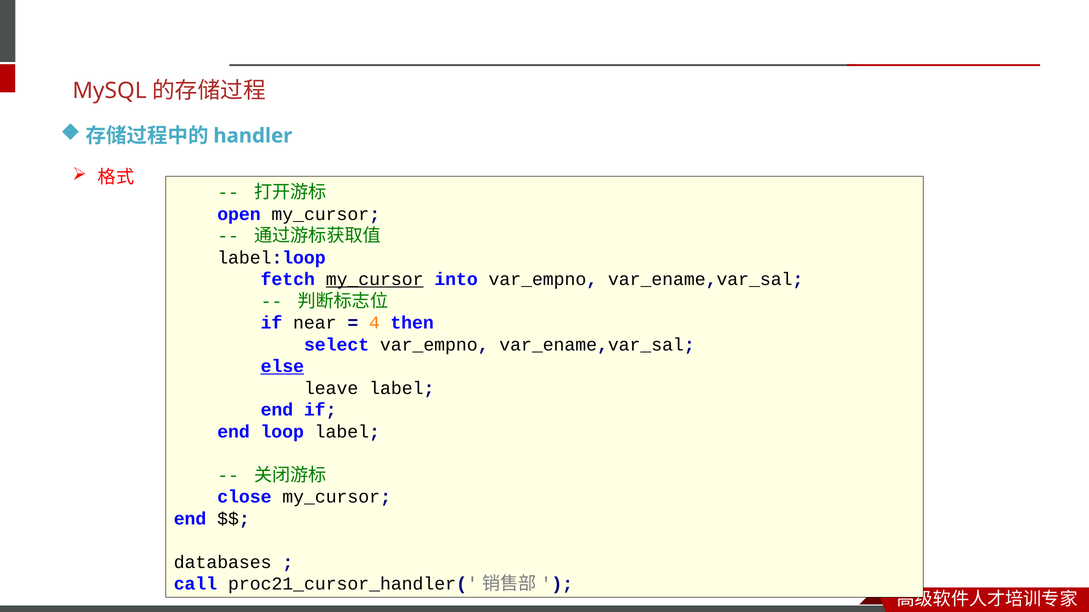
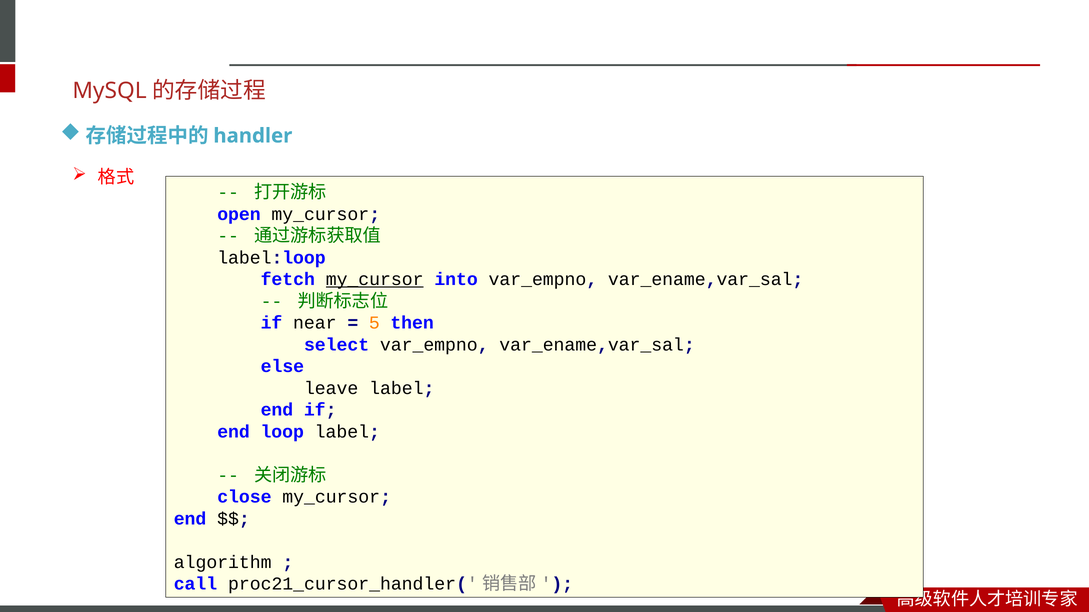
4: 4 -> 5
else underline: present -> none
databases: databases -> algorithm
